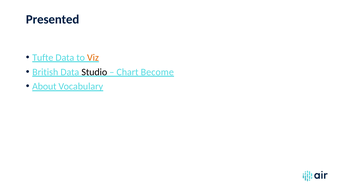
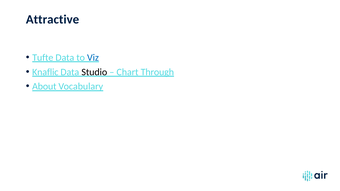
Presented: Presented -> Attractive
Viz colour: orange -> blue
British: British -> Knaflic
Become: Become -> Through
